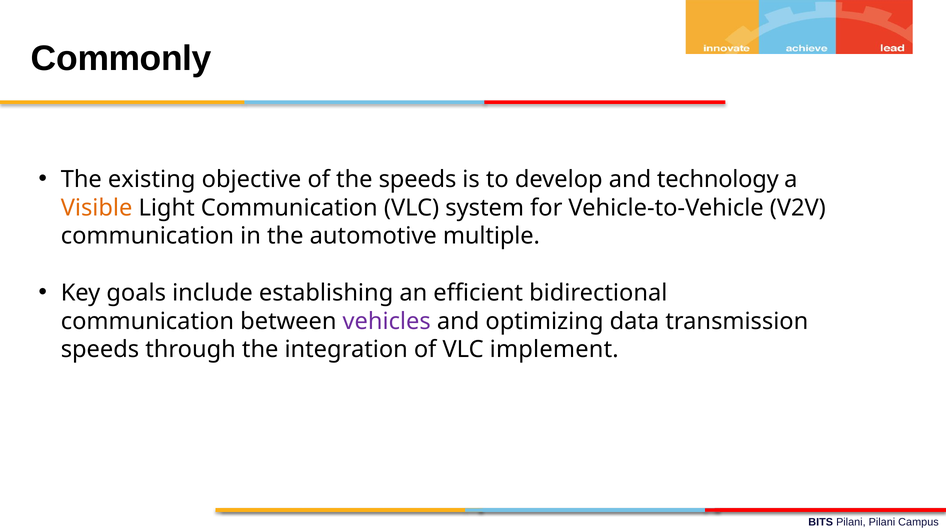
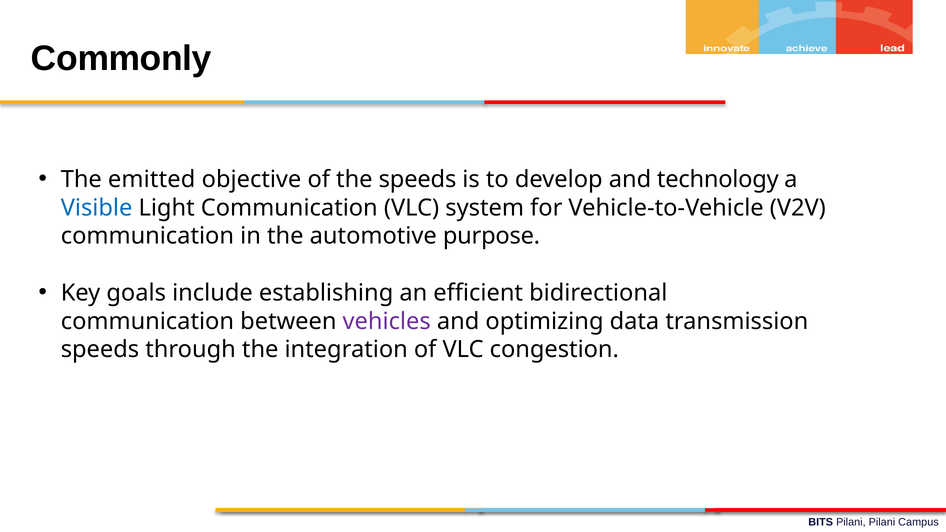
existing: existing -> emitted
Visible colour: orange -> blue
multiple: multiple -> purpose
implement: implement -> congestion
